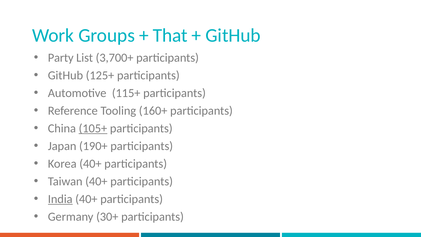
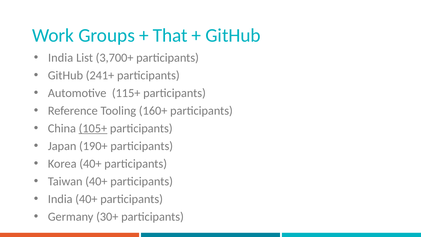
Party at (61, 58): Party -> India
125+: 125+ -> 241+
India at (60, 199) underline: present -> none
